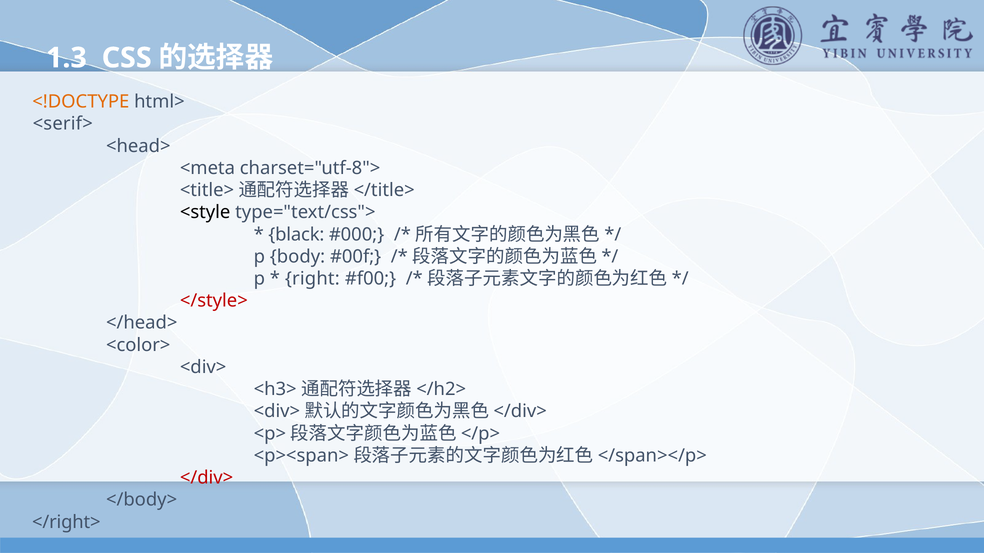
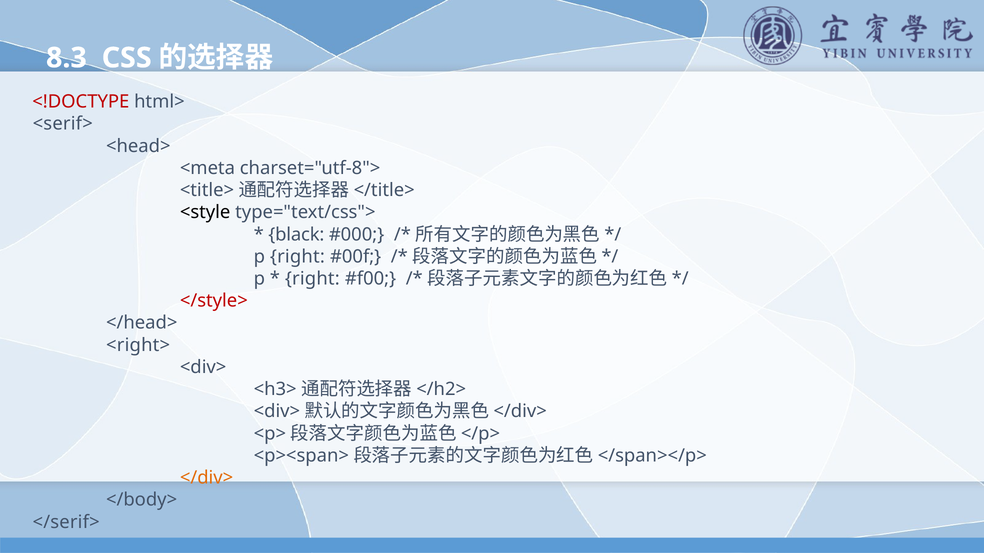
1.3: 1.3 -> 8.3
<!DOCTYPE colour: orange -> red
p body: body -> right
<color>: <color> -> <right>
</div> colour: red -> orange
</right>: </right> -> </serif>
